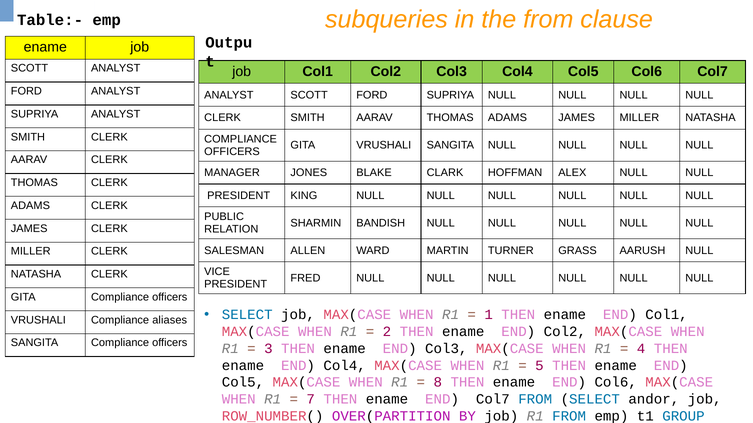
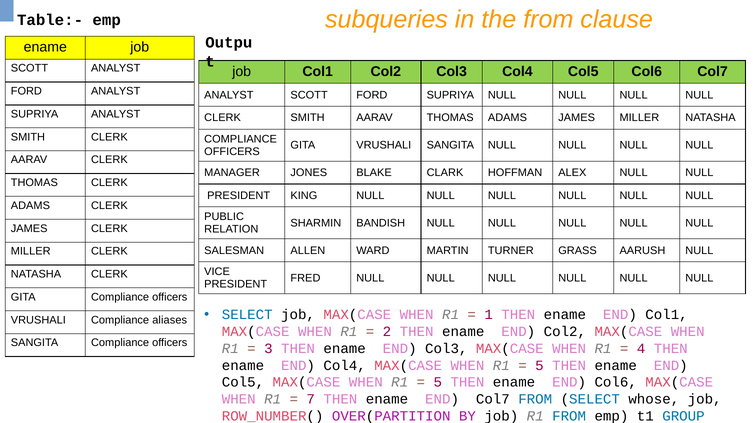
8 at (438, 383): 8 -> 5
andor: andor -> whose
